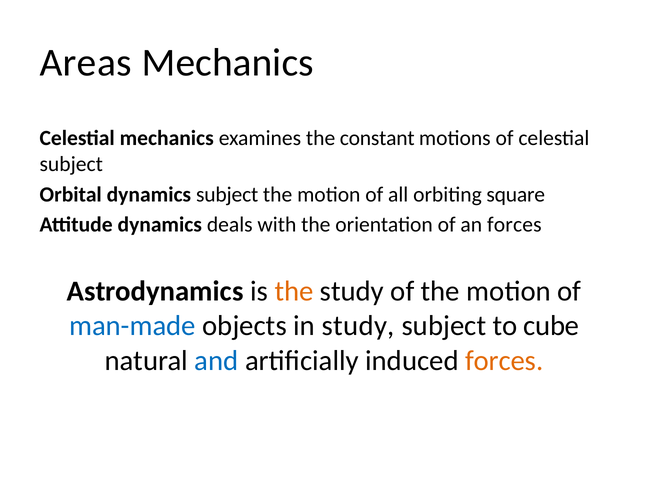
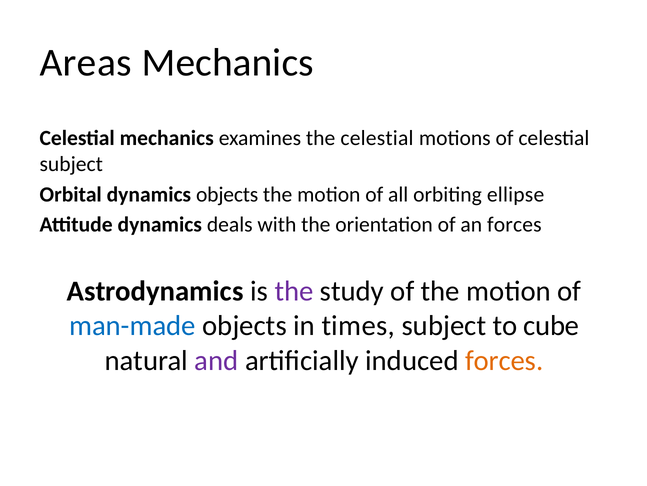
the constant: constant -> celestial
dynamics subject: subject -> objects
square: square -> ellipse
the at (294, 291) colour: orange -> purple
in study: study -> times
and colour: blue -> purple
